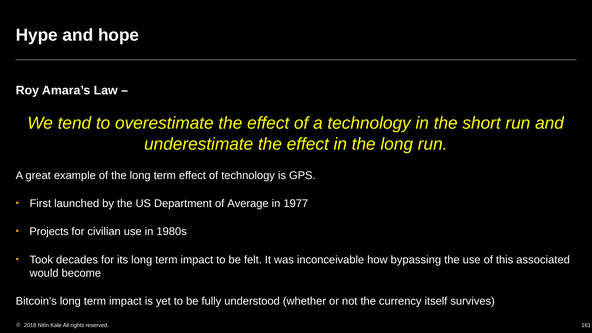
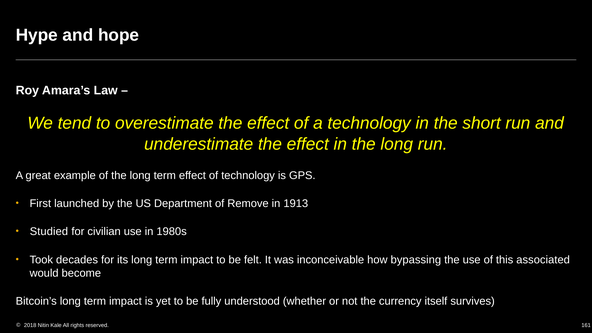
Average: Average -> Remove
1977: 1977 -> 1913
Projects: Projects -> Studied
